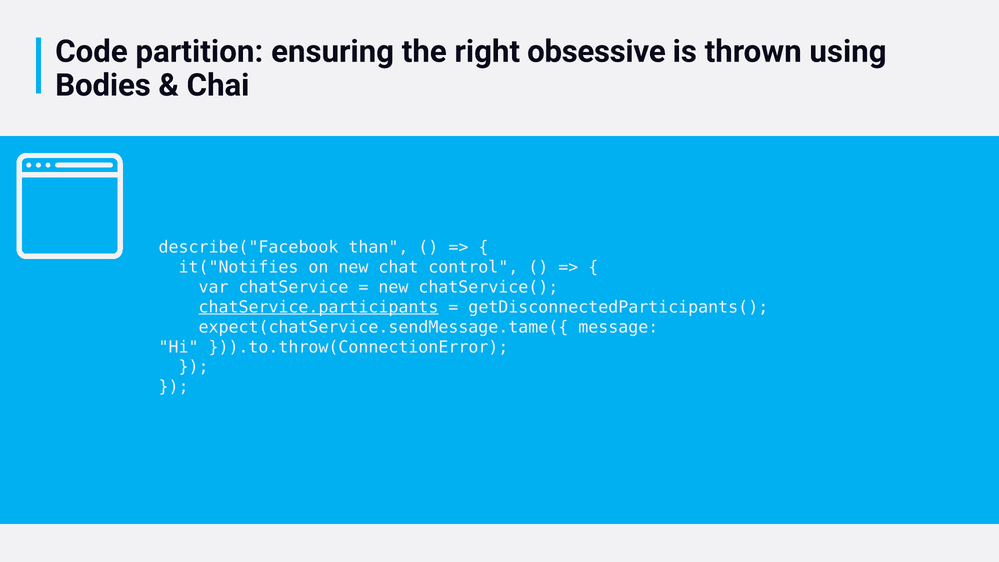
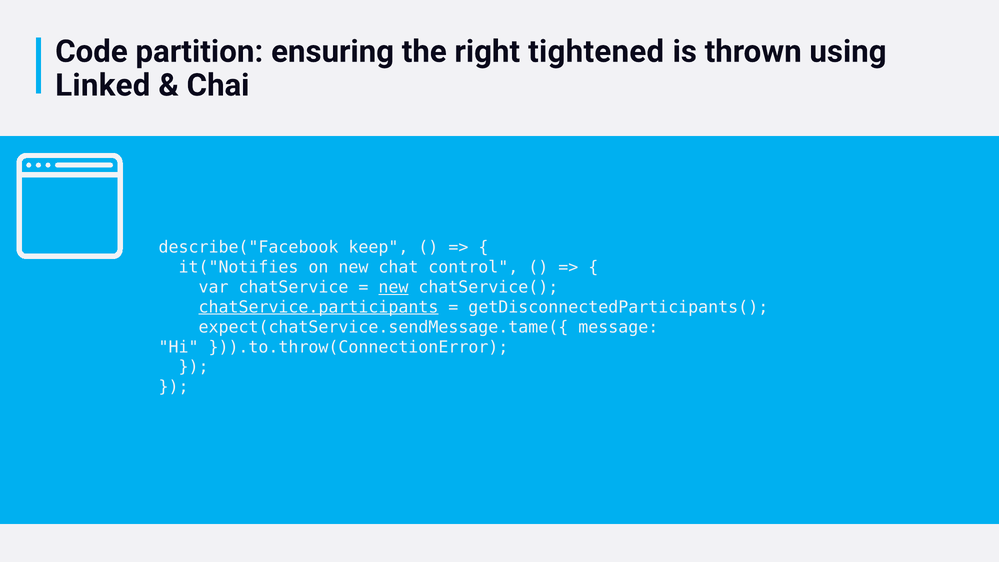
obsessive: obsessive -> tightened
Bodies: Bodies -> Linked
than: than -> keep
new at (393, 287) underline: none -> present
